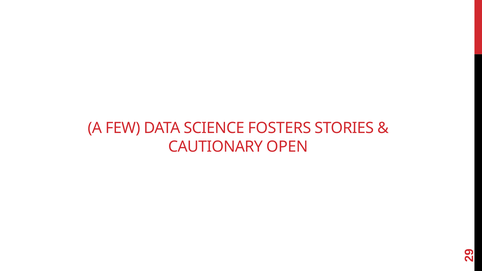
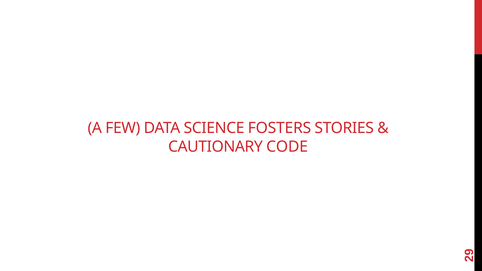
OPEN: OPEN -> CODE
